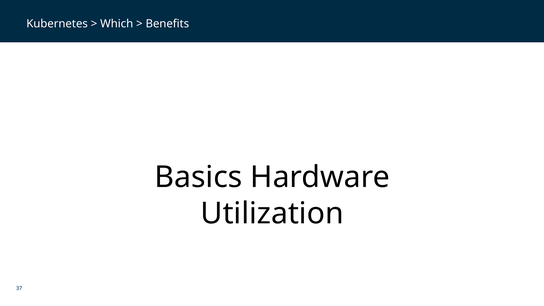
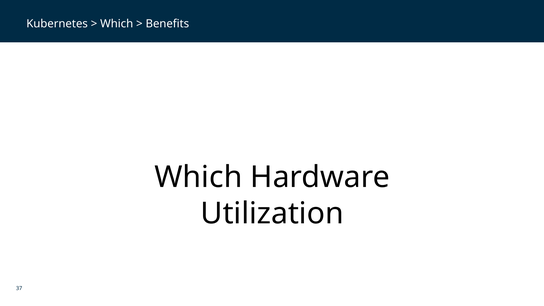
Basics at (198, 177): Basics -> Which
